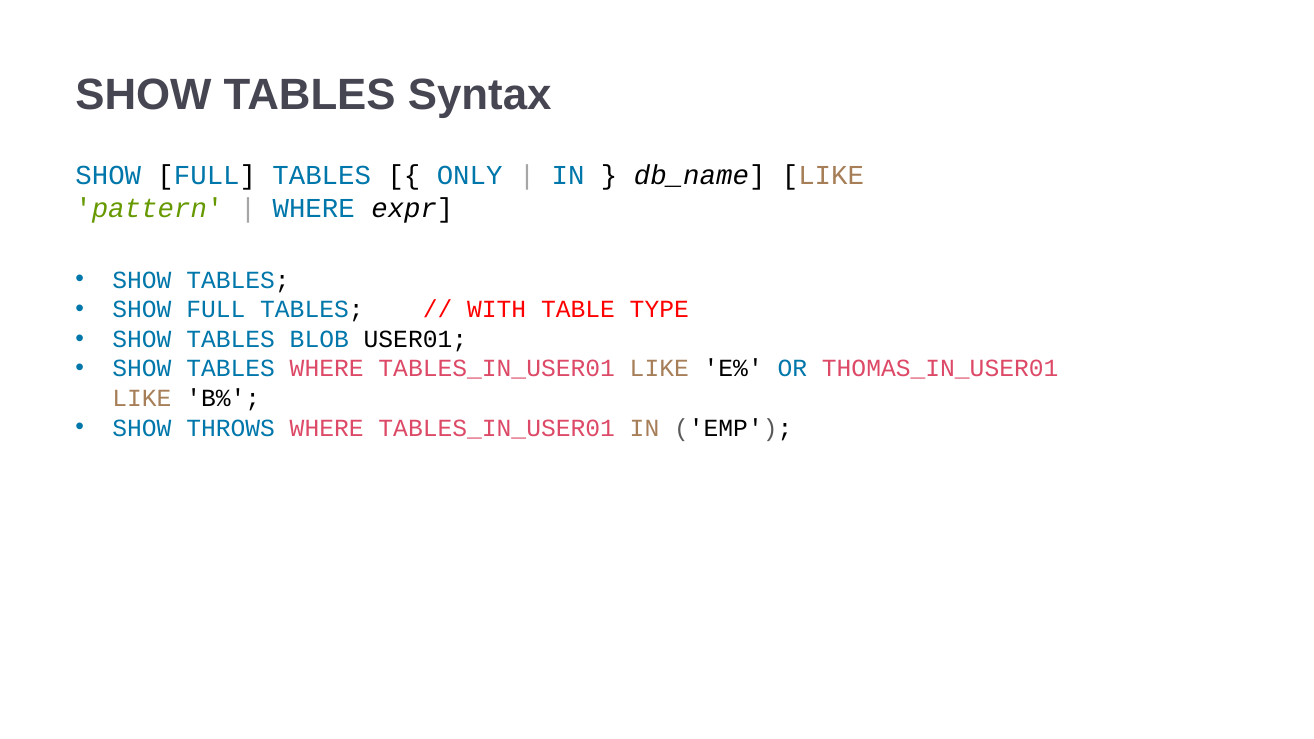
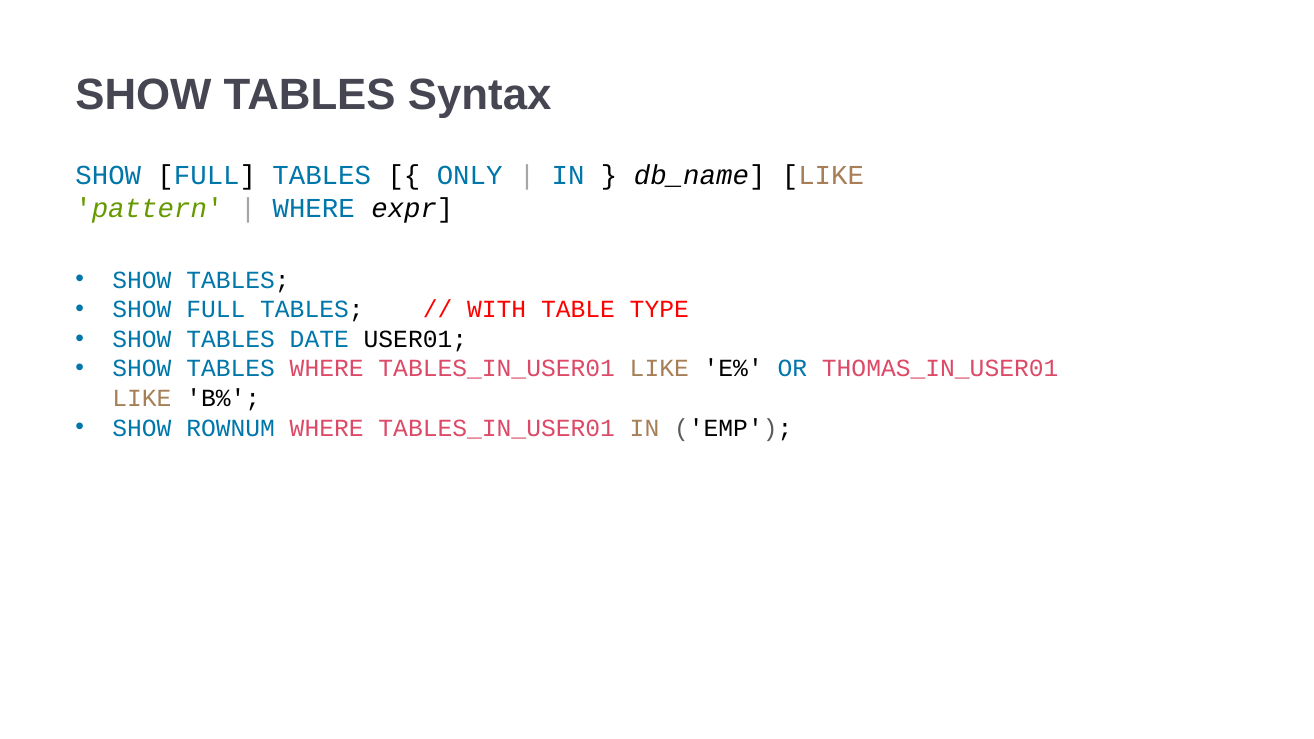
BLOB: BLOB -> DATE
THROWS: THROWS -> ROWNUM
